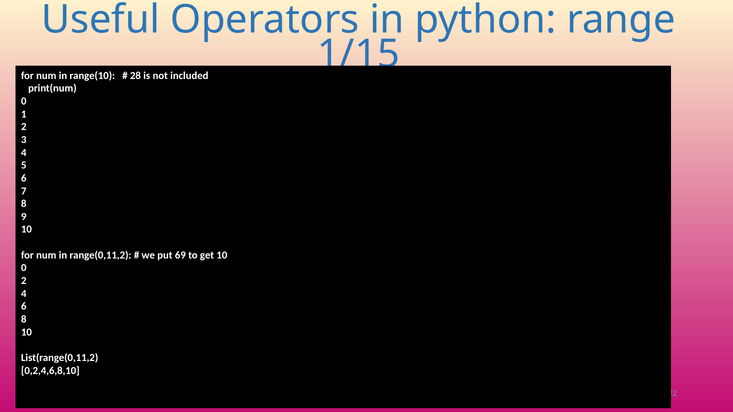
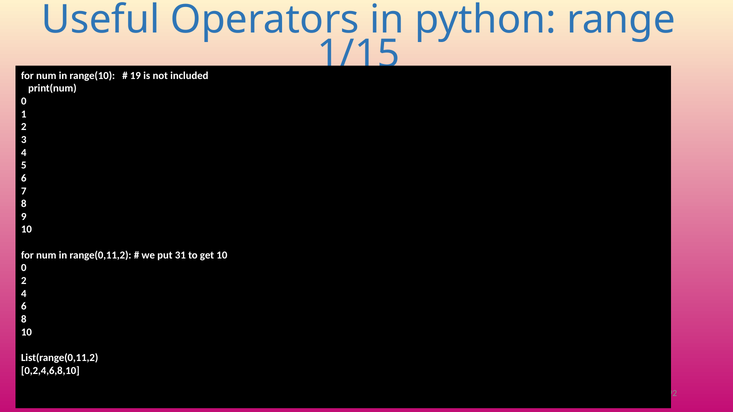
28: 28 -> 19
69: 69 -> 31
